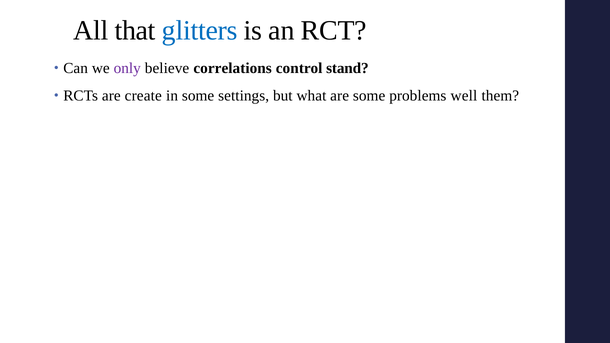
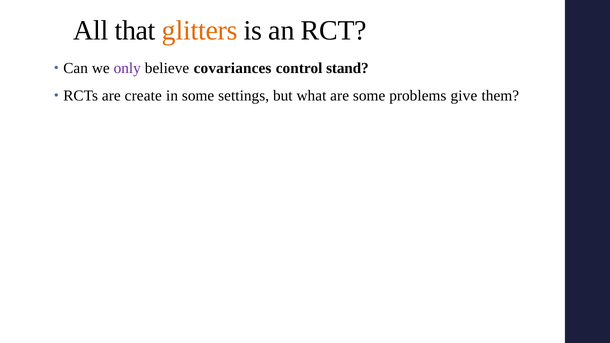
glitters colour: blue -> orange
correlations: correlations -> covariances
well: well -> give
